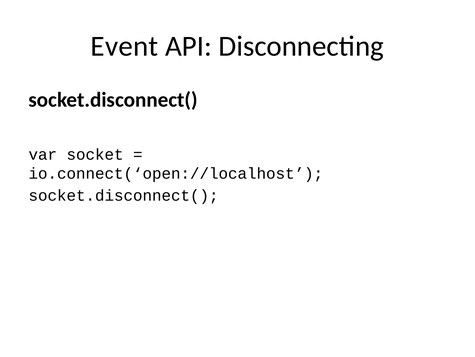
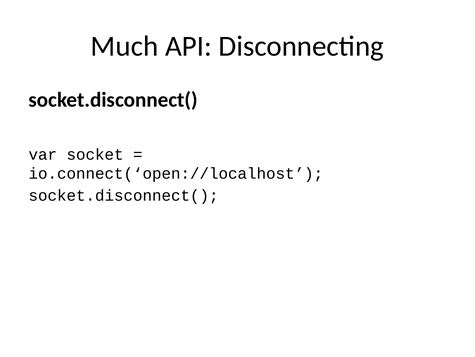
Event: Event -> Much
